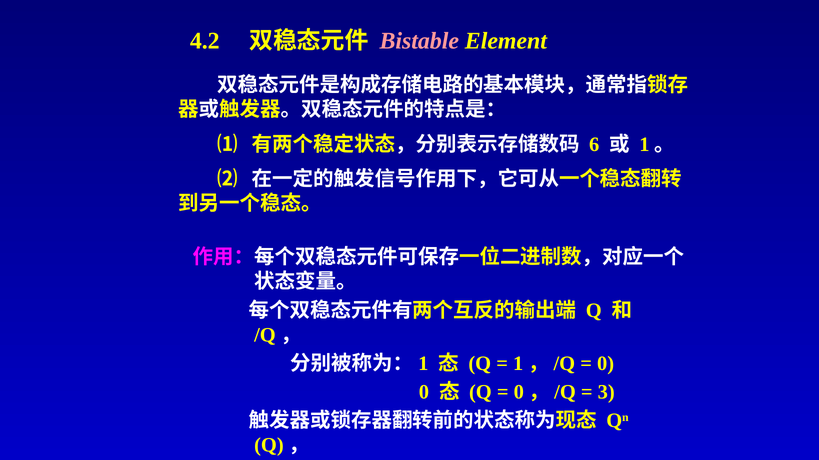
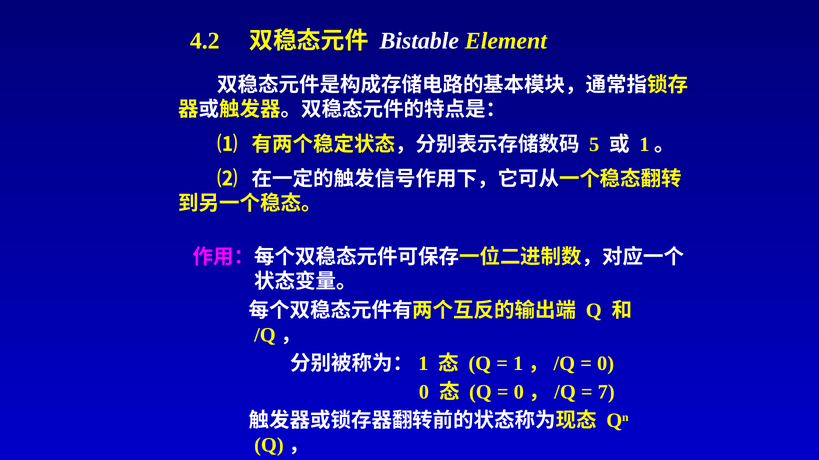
Bistable colour: pink -> white
6: 6 -> 5
3: 3 -> 7
